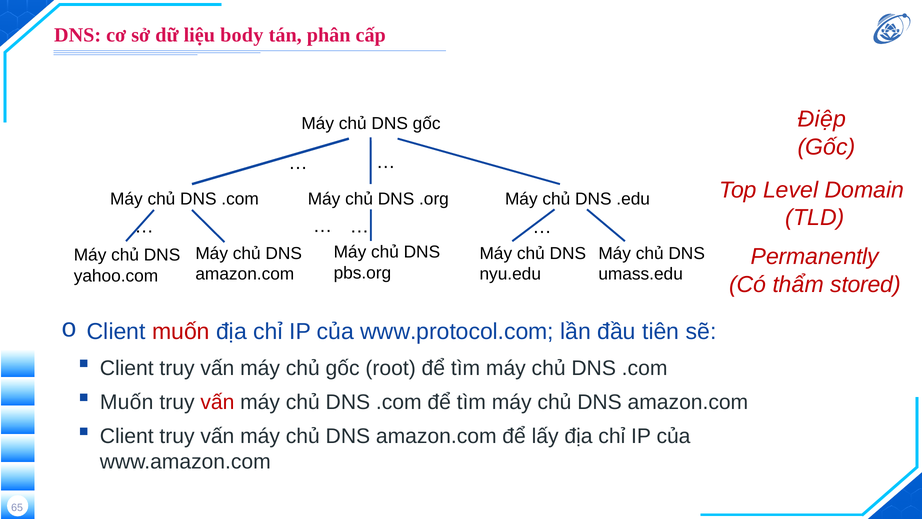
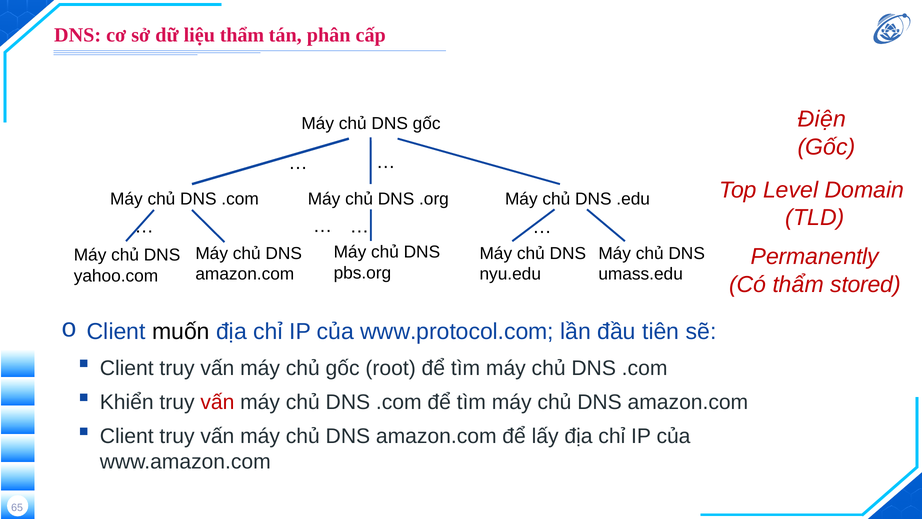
liệu body: body -> thẩm
Điệp: Điệp -> Điện
muốn at (181, 331) colour: red -> black
Muốn at (127, 402): Muốn -> Khiển
